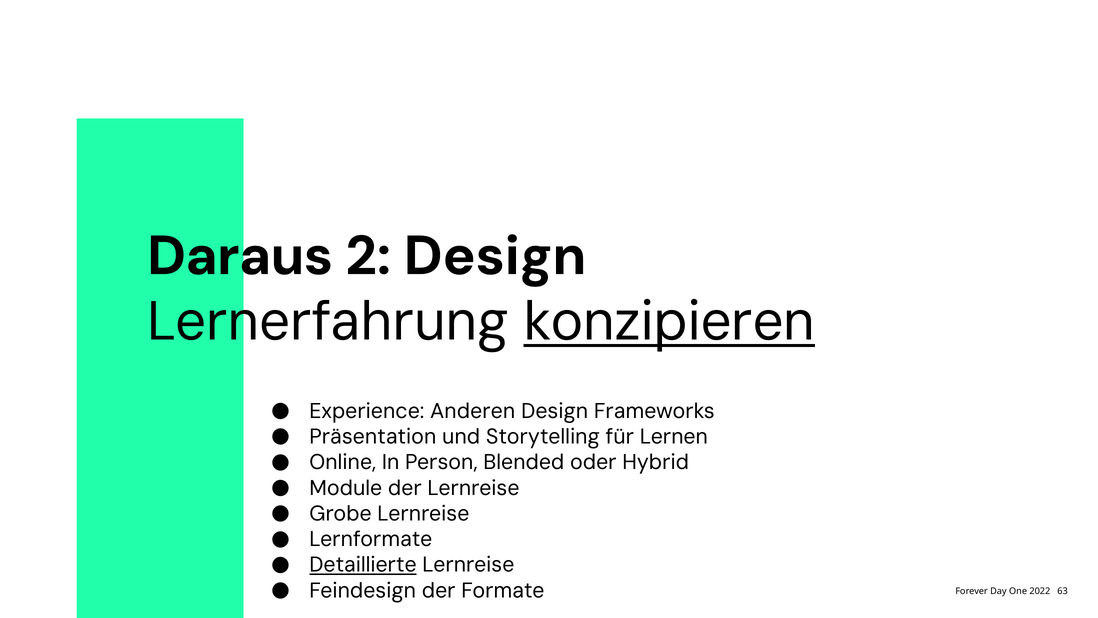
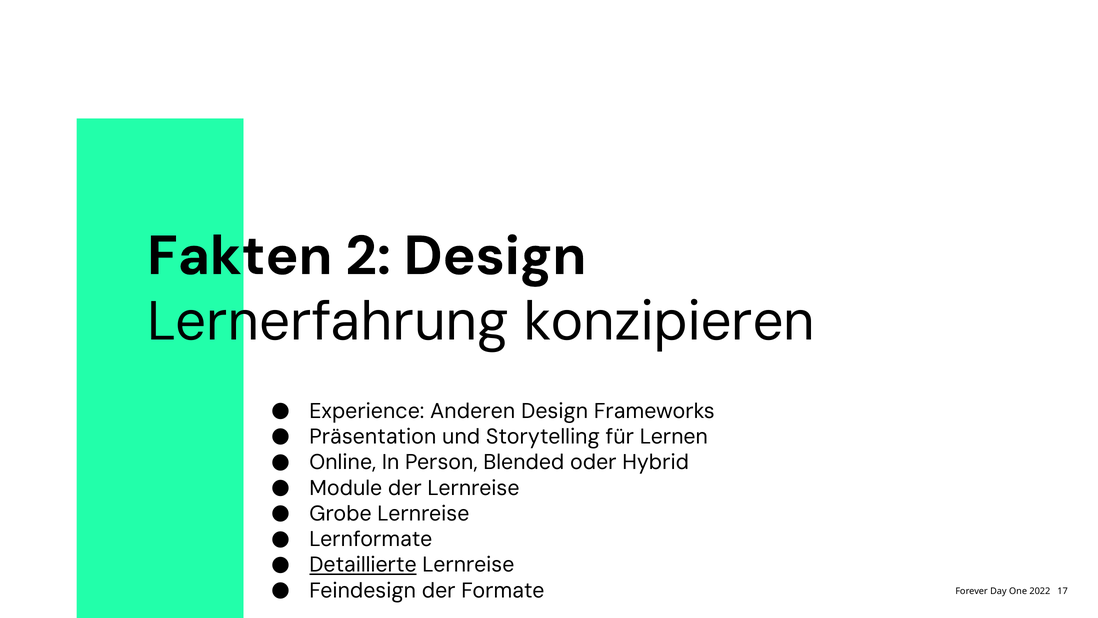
Daraus: Daraus -> Fakten
konzipieren underline: present -> none
63: 63 -> 17
